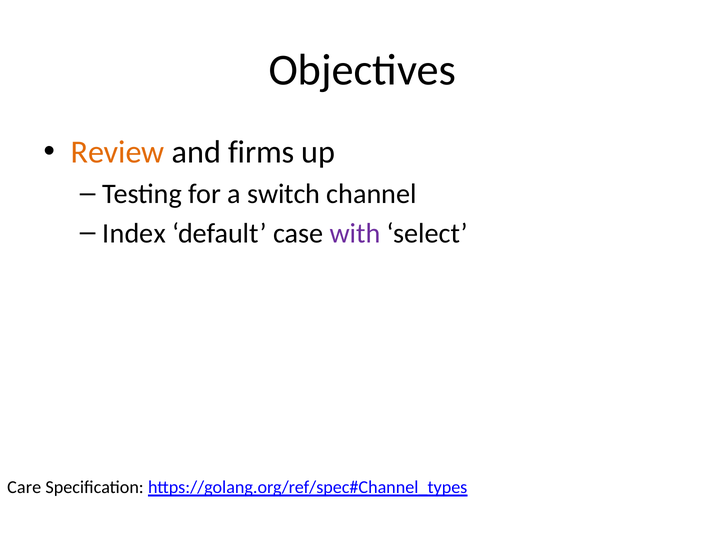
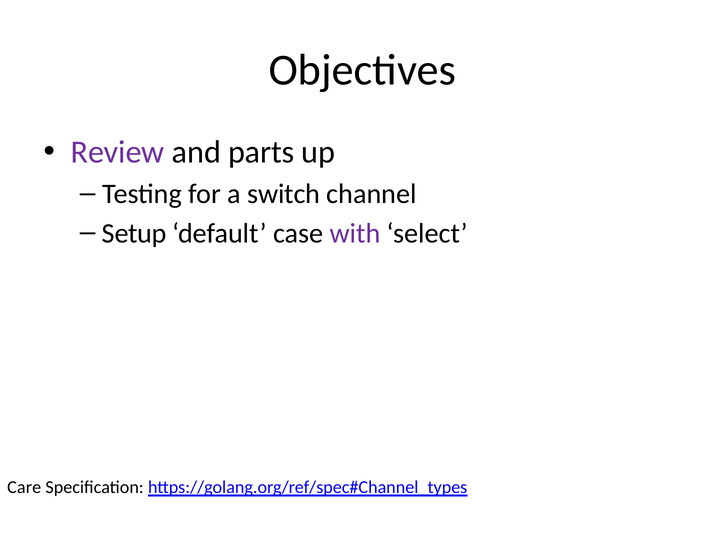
Review colour: orange -> purple
firms: firms -> parts
Index: Index -> Setup
